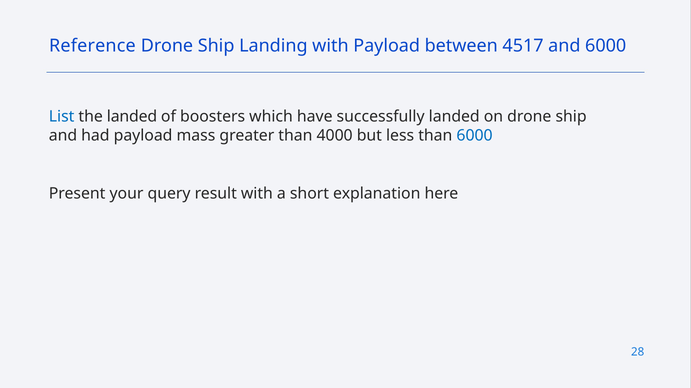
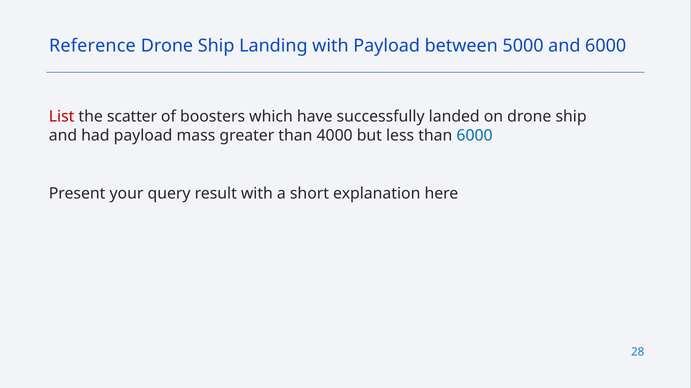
4517: 4517 -> 5000
List colour: blue -> red
the landed: landed -> scatter
